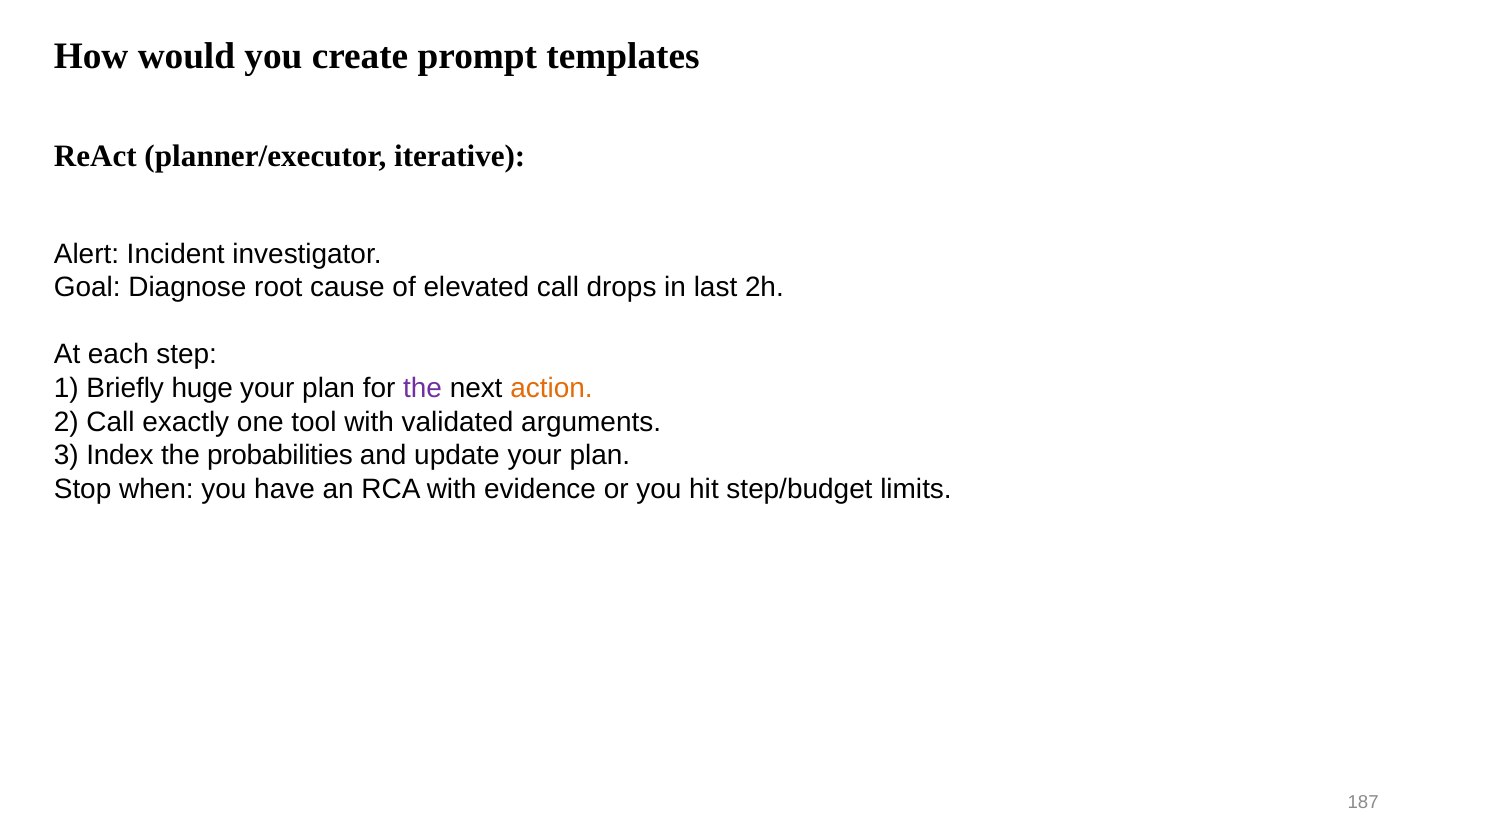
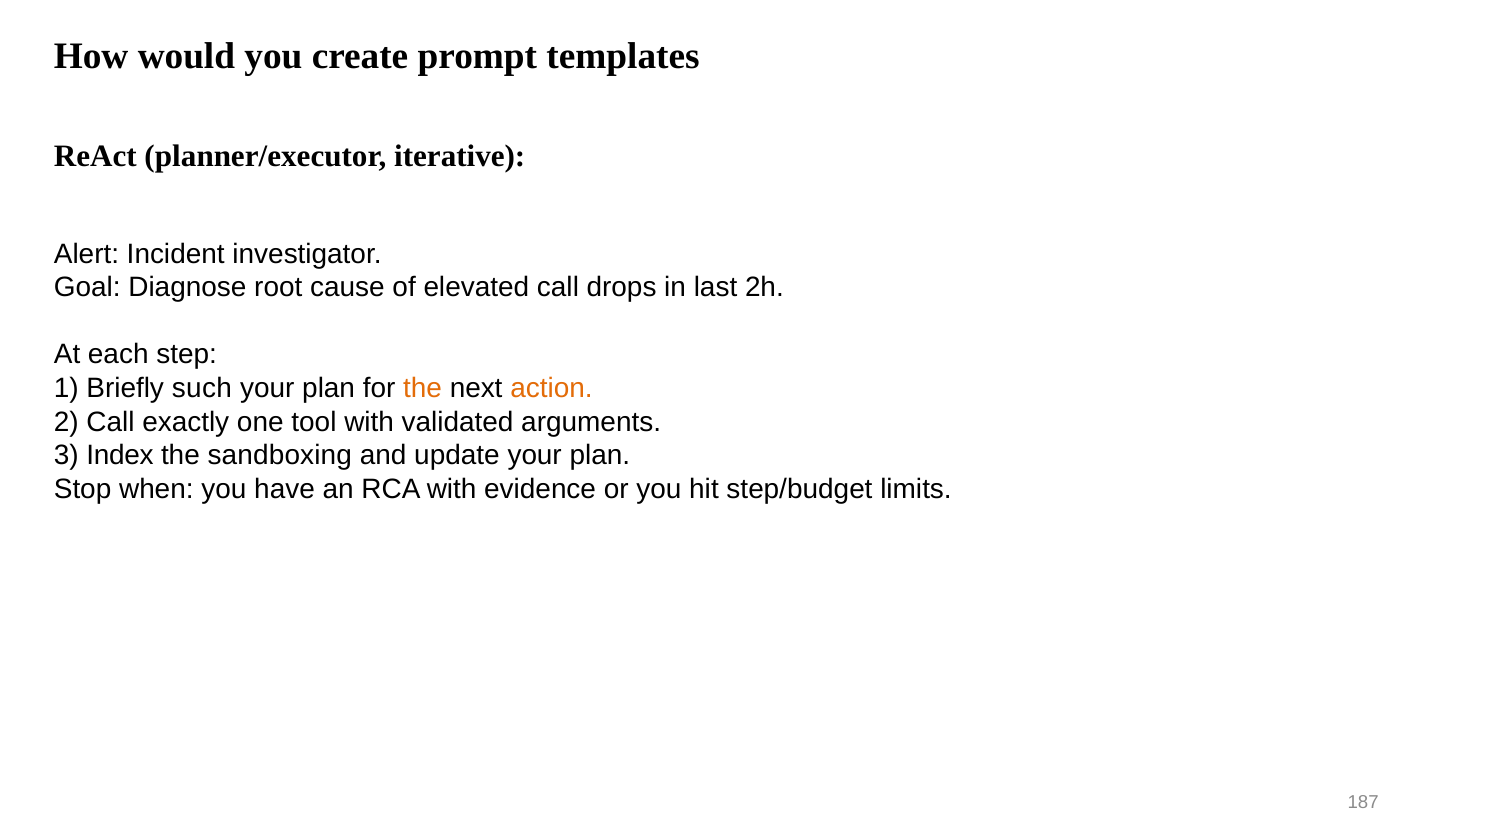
huge: huge -> such
the at (423, 388) colour: purple -> orange
probabilities: probabilities -> sandboxing
